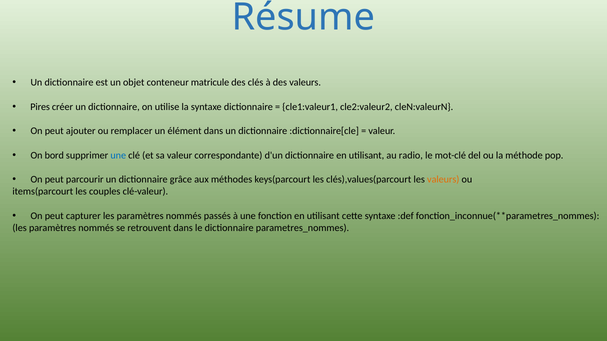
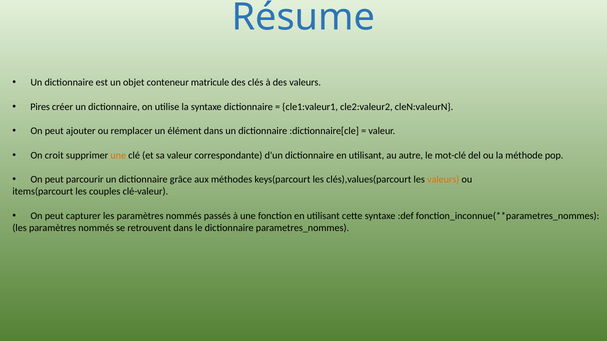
bord: bord -> croit
une at (118, 155) colour: blue -> orange
radio: radio -> autre
